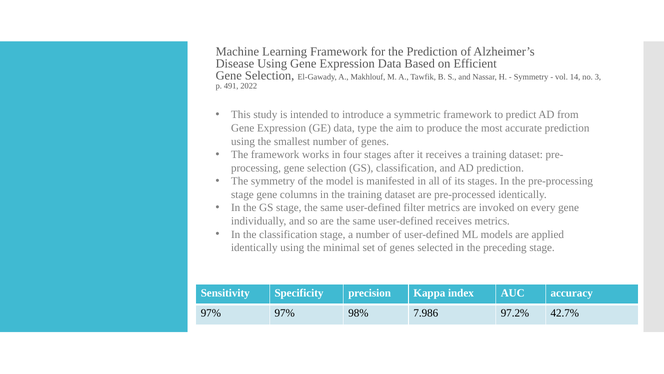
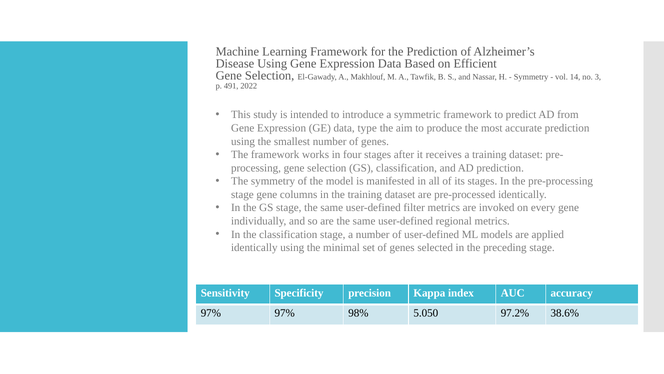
user-defined receives: receives -> regional
7.986: 7.986 -> 5.050
42.7%: 42.7% -> 38.6%
